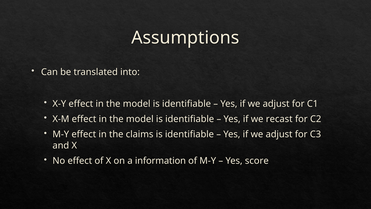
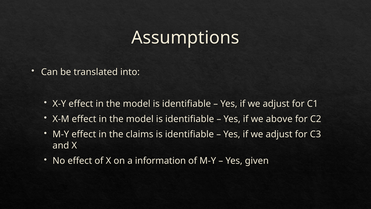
recast: recast -> above
score: score -> given
